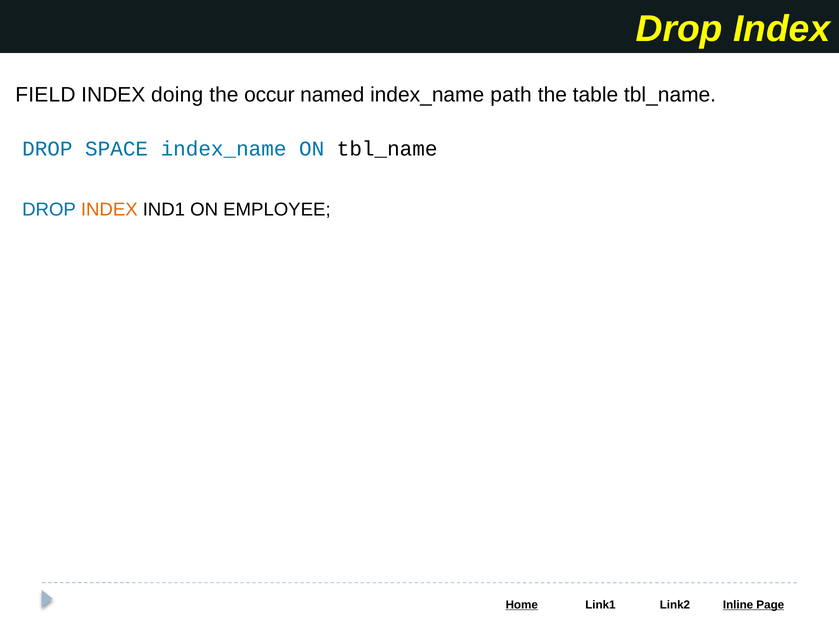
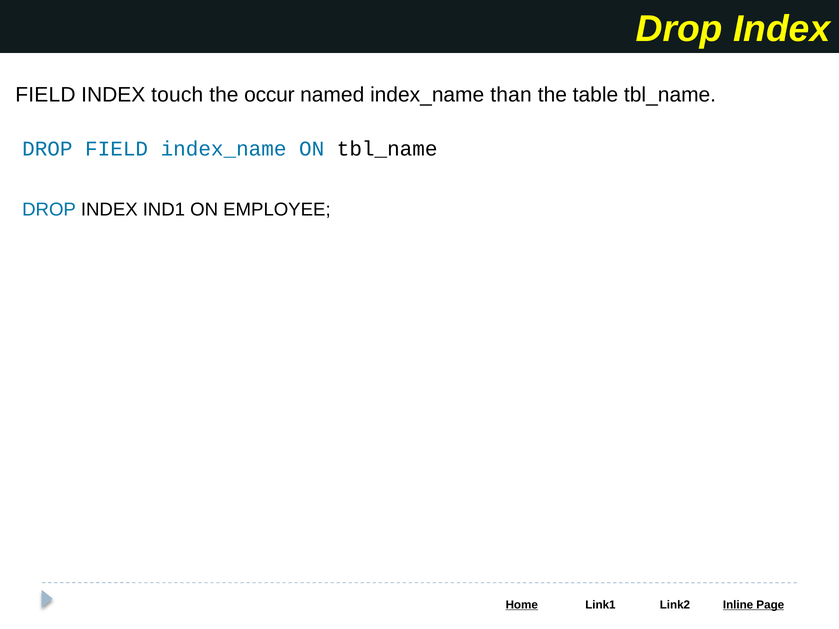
doing: doing -> touch
path: path -> than
DROP SPACE: SPACE -> FIELD
INDEX at (109, 210) colour: orange -> black
